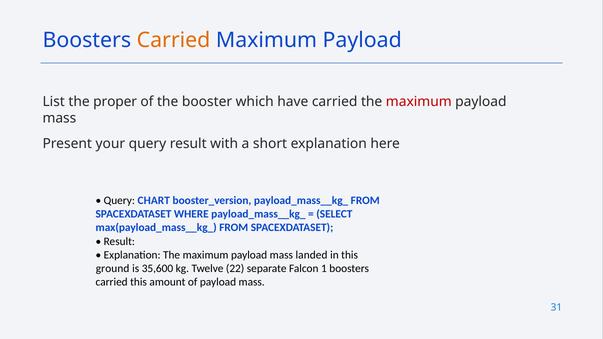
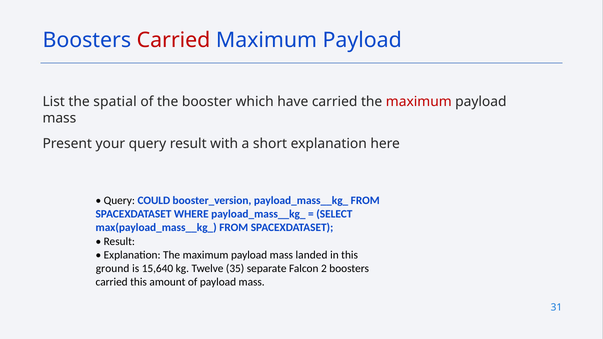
Carried at (174, 40) colour: orange -> red
proper: proper -> spatial
CHART: CHART -> COULD
35,600: 35,600 -> 15,640
22: 22 -> 35
1: 1 -> 2
